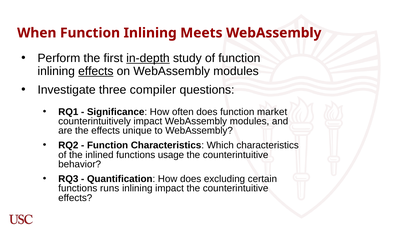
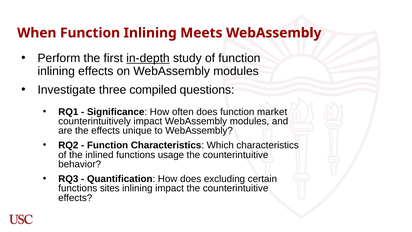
effects at (96, 71) underline: present -> none
compiler: compiler -> compiled
runs: runs -> sites
